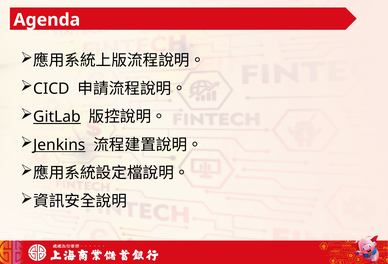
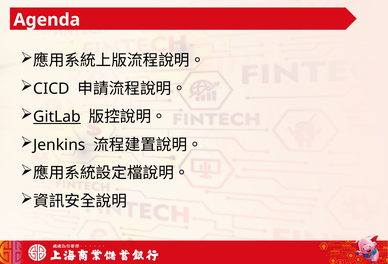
Jenkins underline: present -> none
